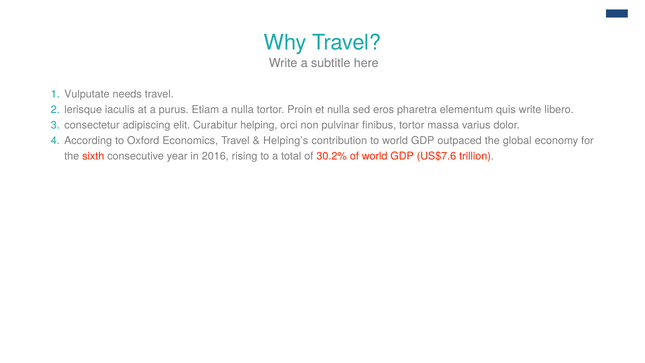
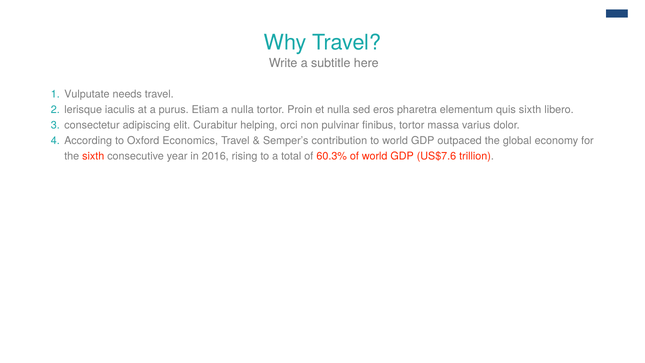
quis write: write -> sixth
Helping’s: Helping’s -> Semper’s
30.2%: 30.2% -> 60.3%
